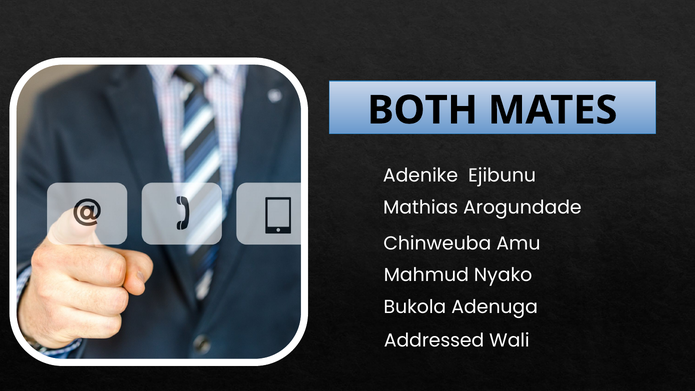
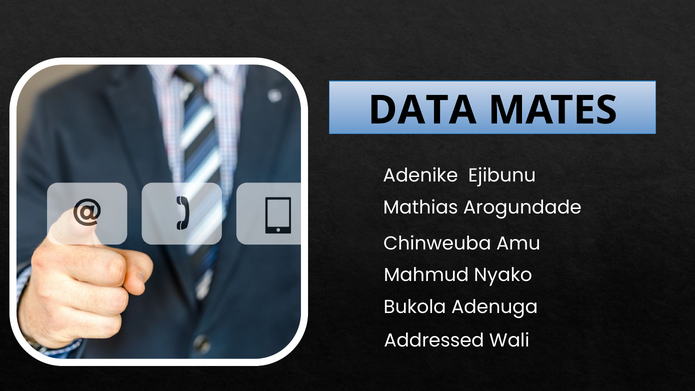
BOTH: BOTH -> DATA
